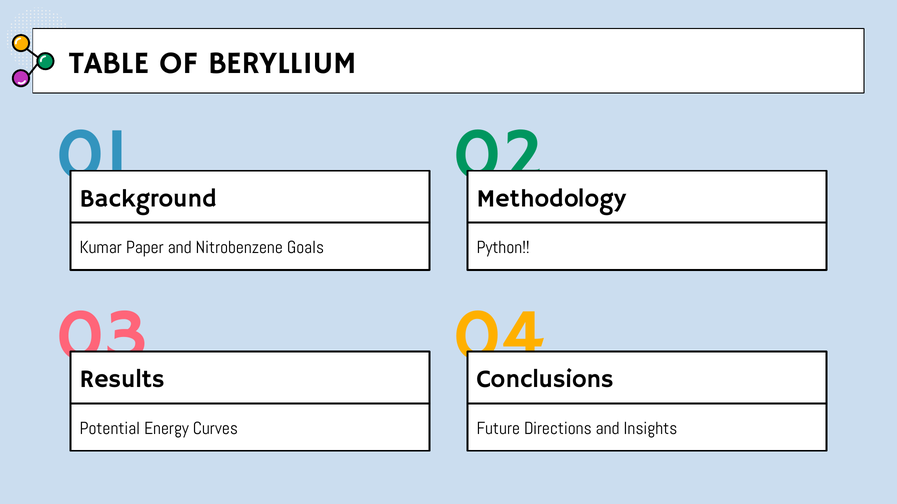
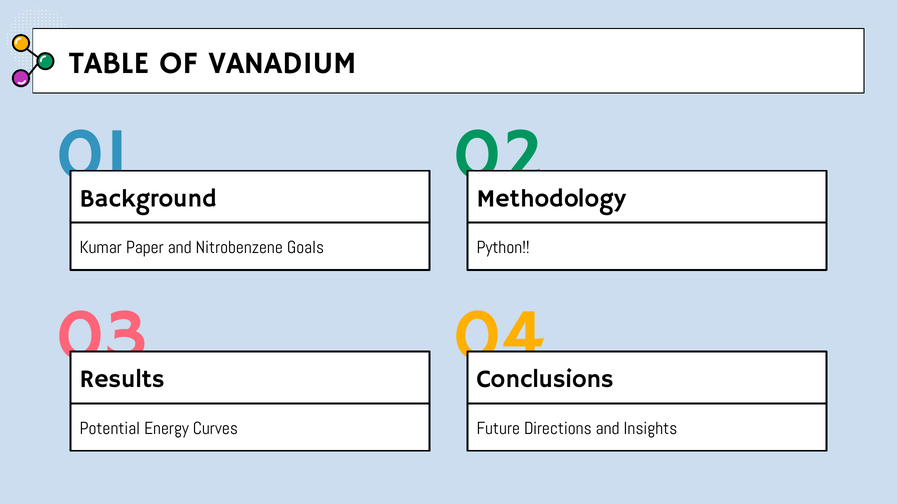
BERYLLIUM: BERYLLIUM -> VANADIUM
